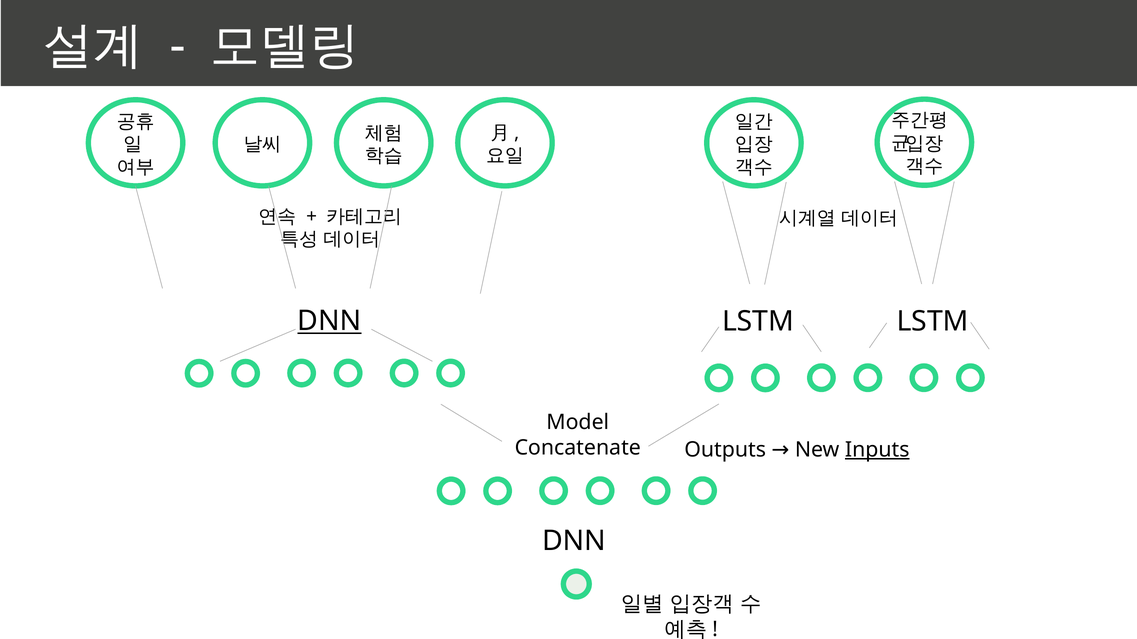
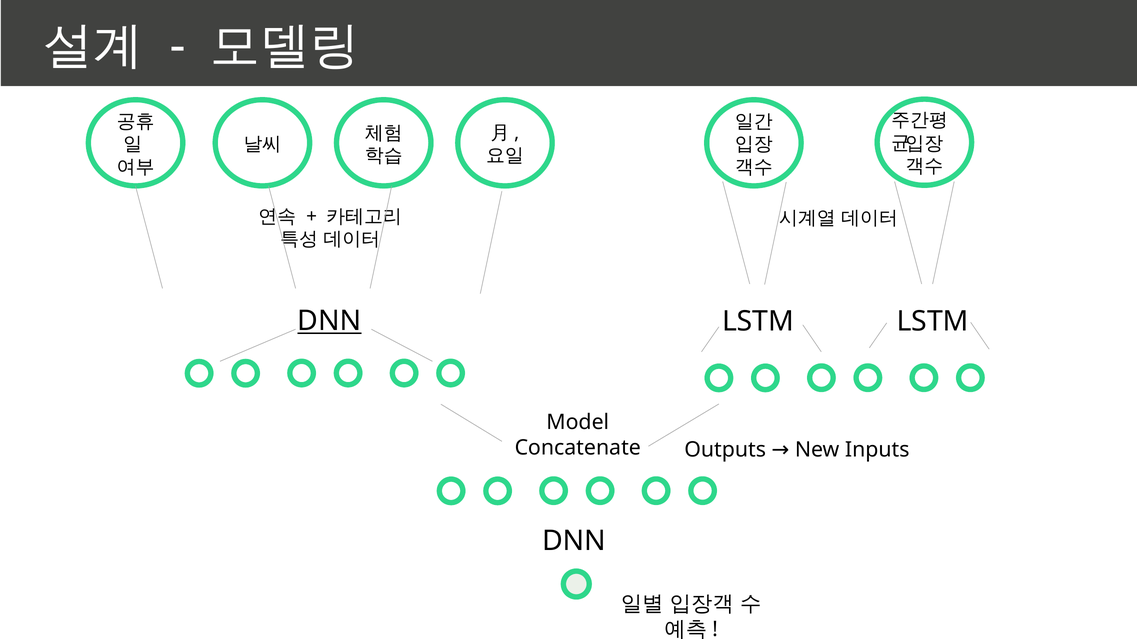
Inputs underline: present -> none
